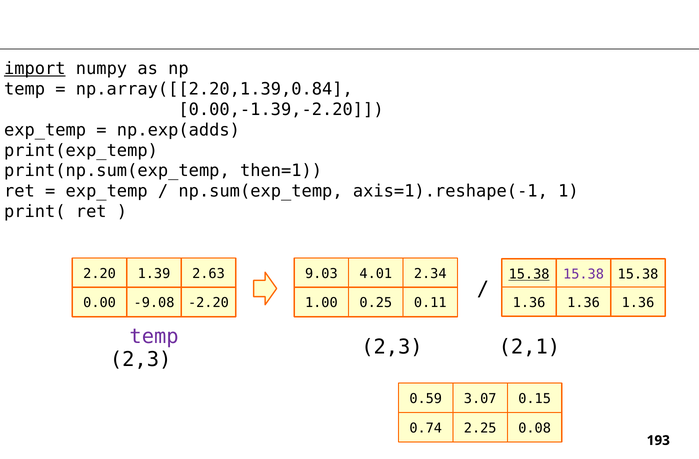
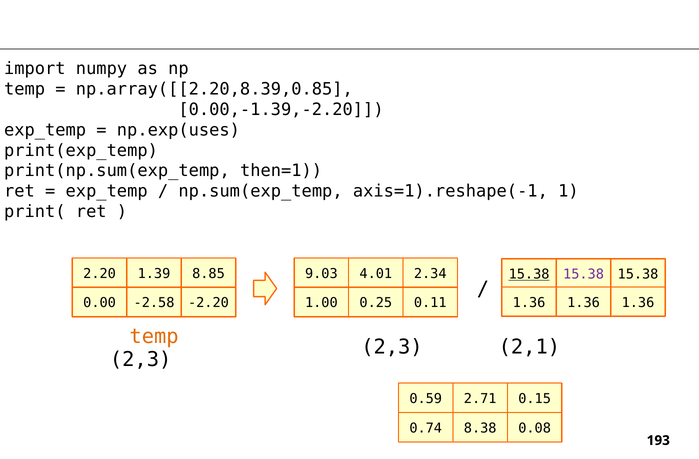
import underline: present -> none
np.array([[2.20,1.39,0.84: np.array([[2.20,1.39,0.84 -> np.array([[2.20,8.39,0.85
np.exp(adds: np.exp(adds -> np.exp(uses
2.63: 2.63 -> 8.85
-9.08: -9.08 -> -2.58
temp at (154, 337) colour: purple -> orange
3.07: 3.07 -> 2.71
2.25: 2.25 -> 8.38
